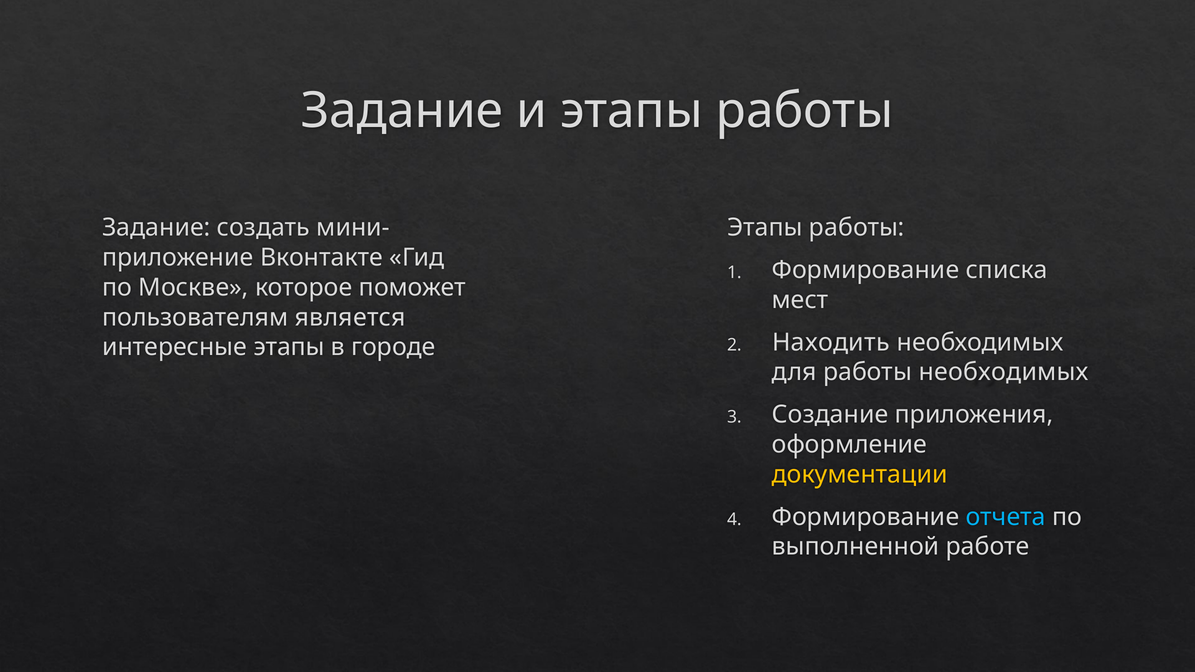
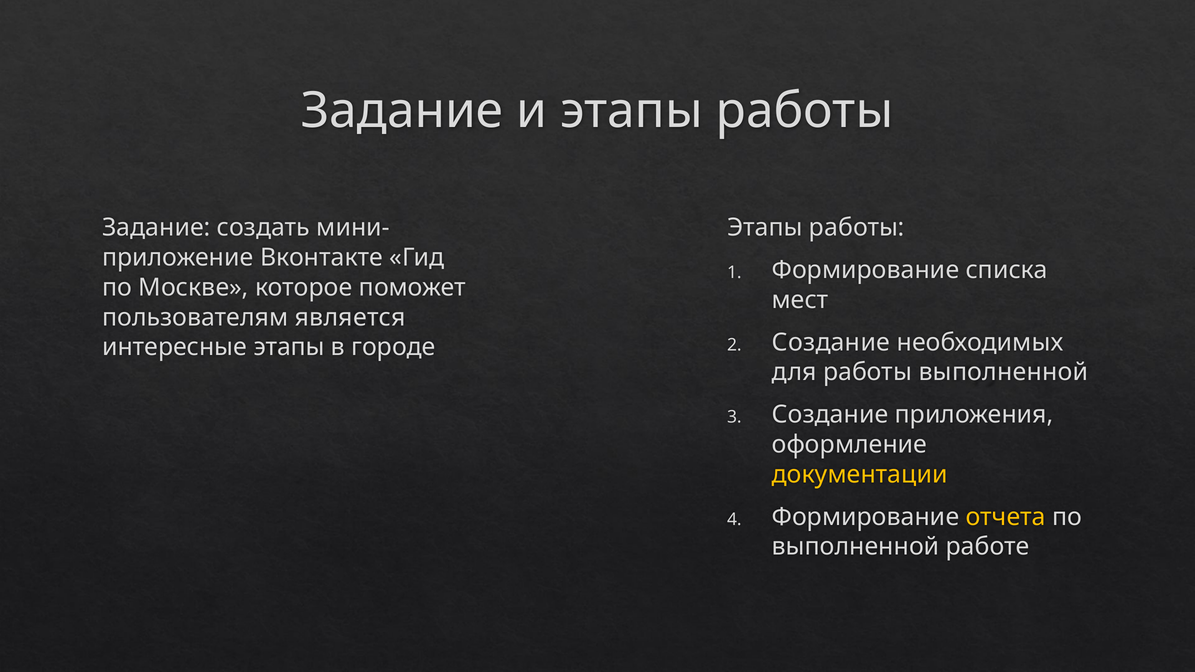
Находить at (831, 342): Находить -> Создание
работы необходимых: необходимых -> выполненной
отчета colour: light blue -> yellow
